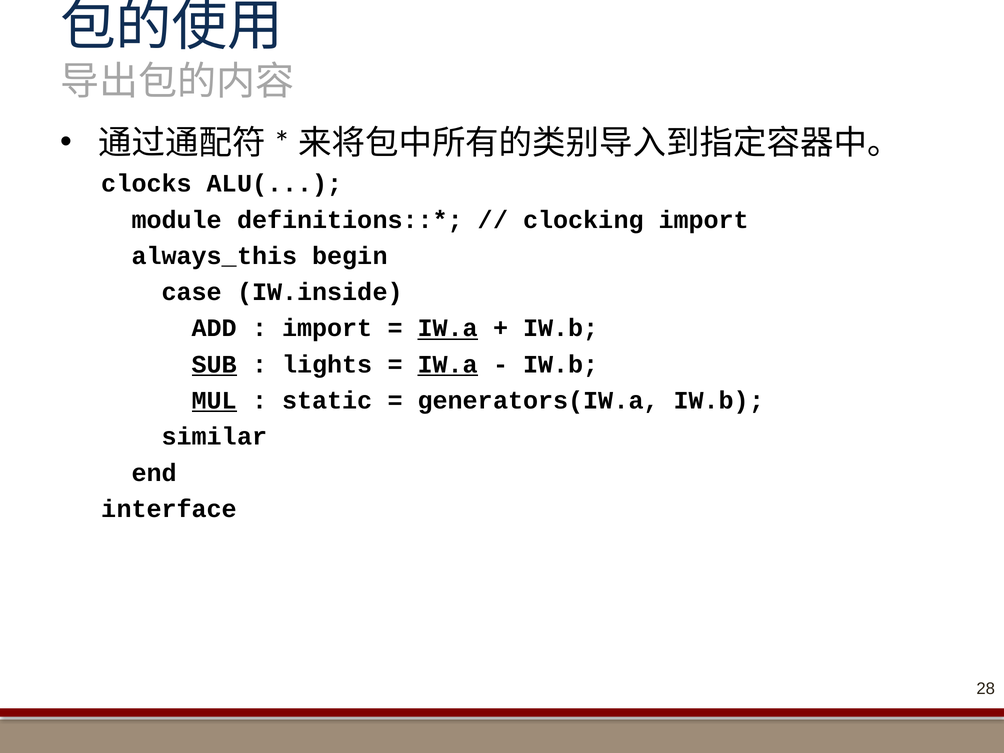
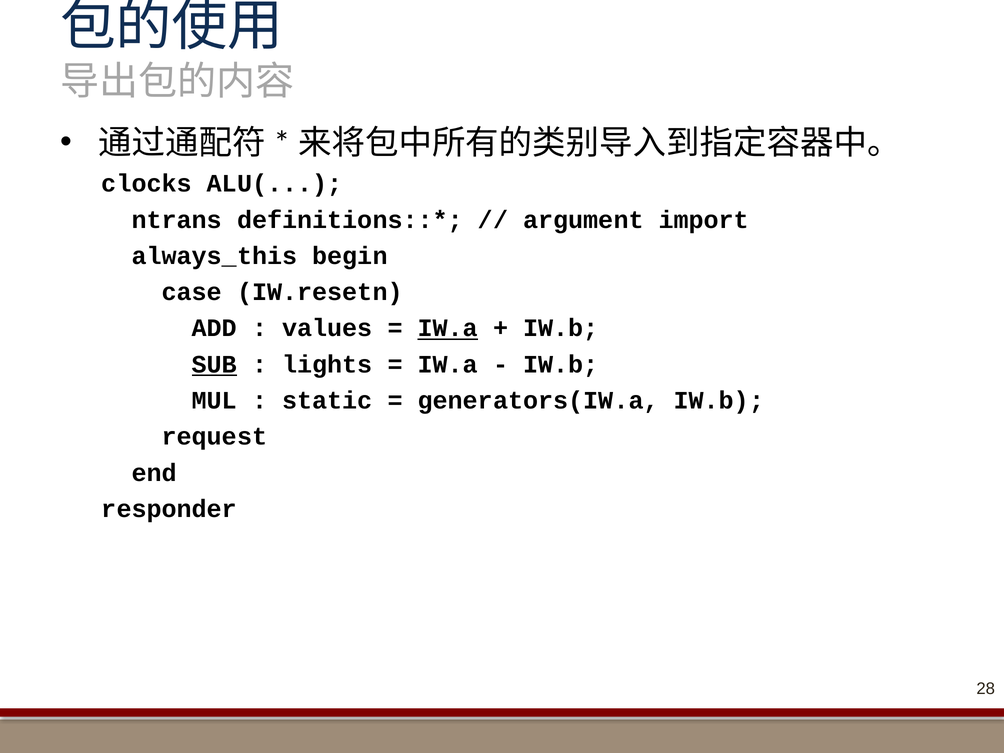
module: module -> ntrans
clocking: clocking -> argument
IW.inside: IW.inside -> IW.resetn
import at (327, 328): import -> values
IW.a at (448, 364) underline: present -> none
MUL underline: present -> none
similar: similar -> request
interface: interface -> responder
